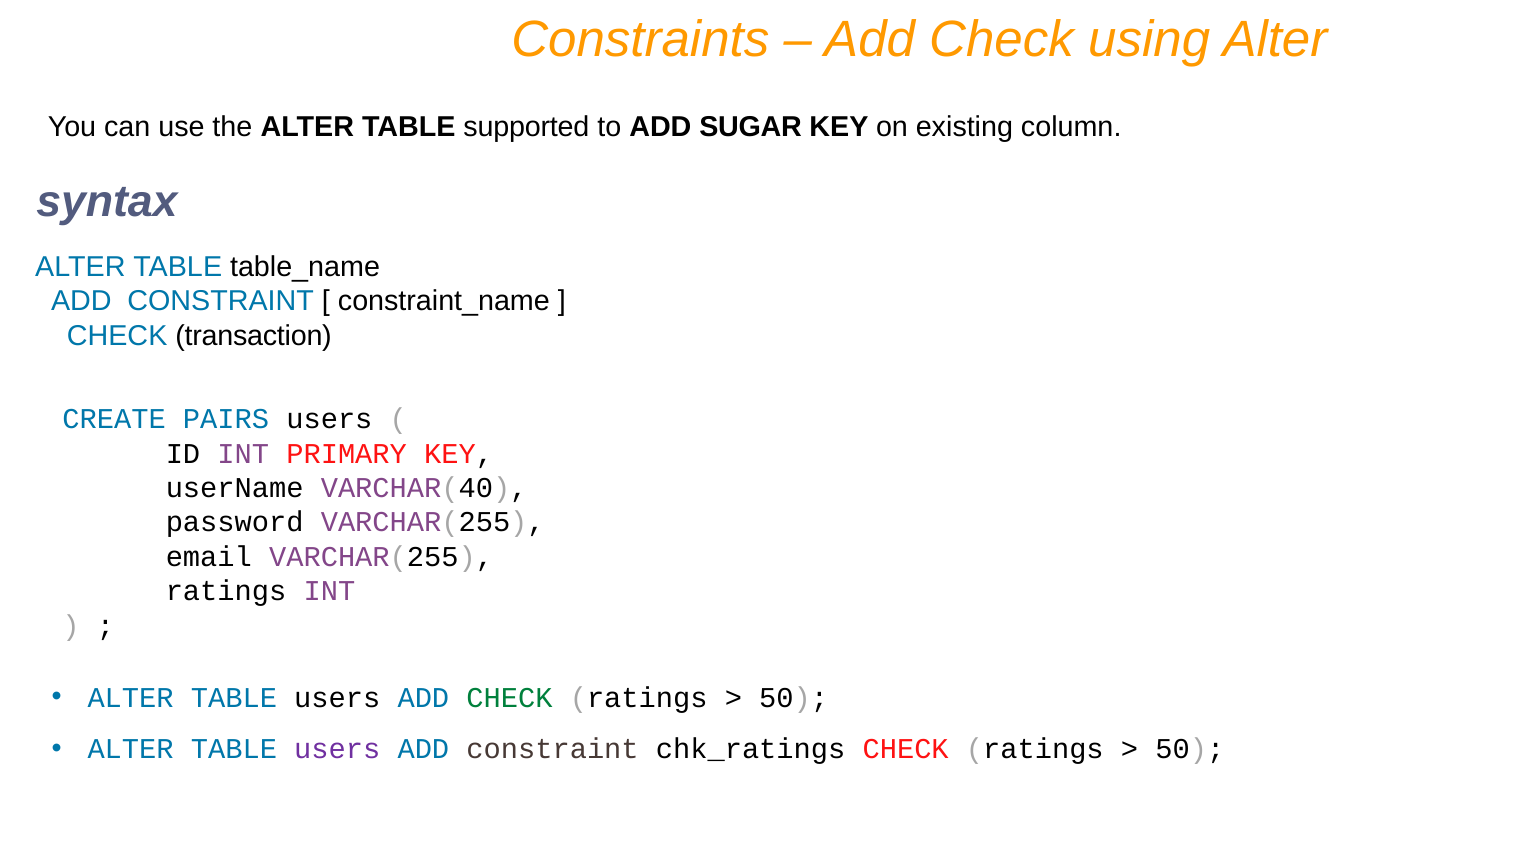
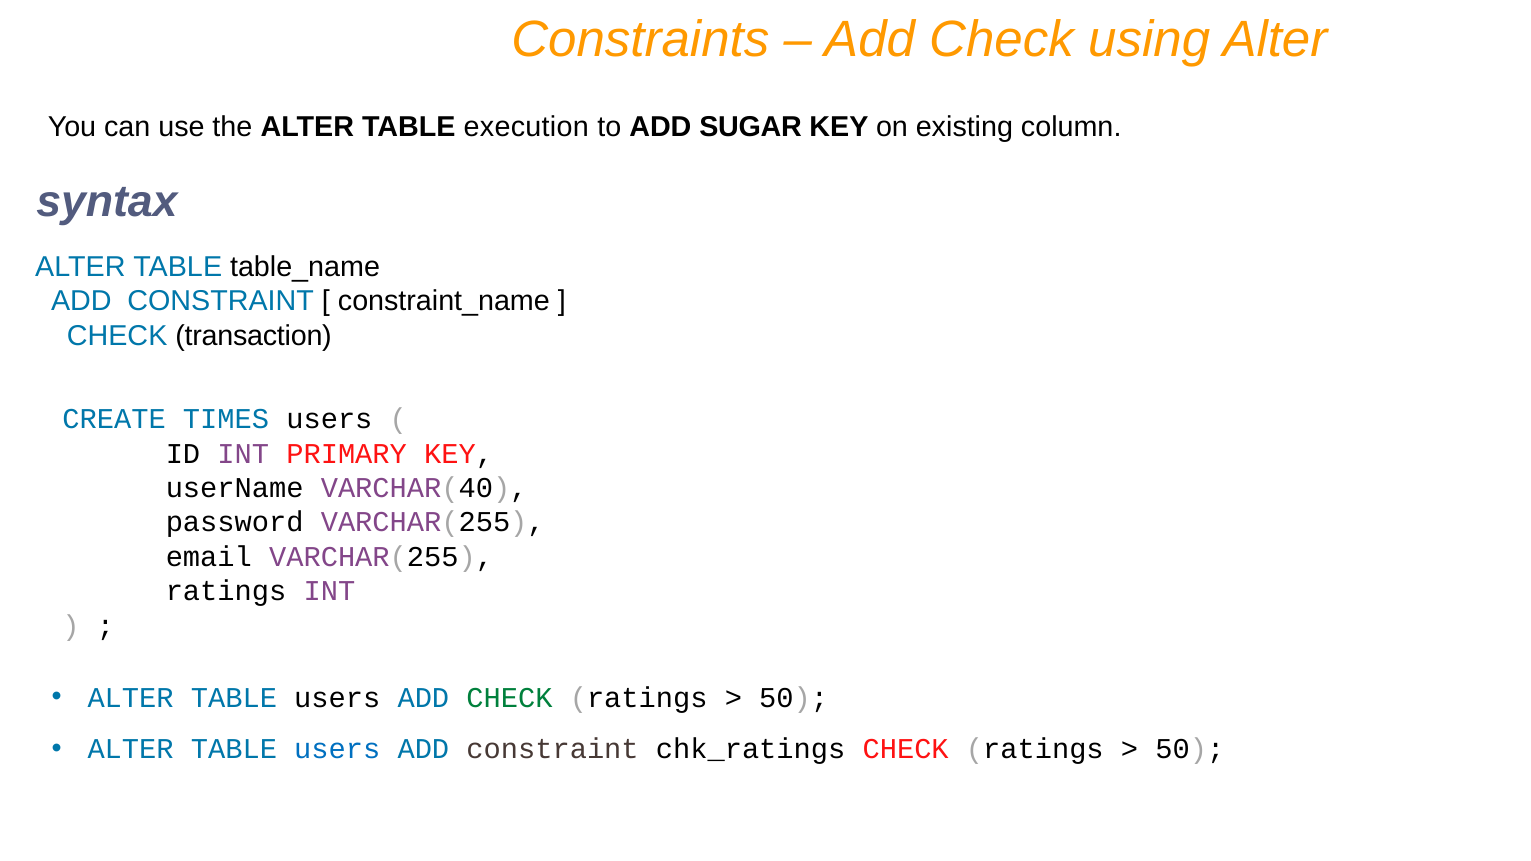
supported: supported -> execution
PAIRS: PAIRS -> TIMES
users at (337, 749) colour: purple -> blue
